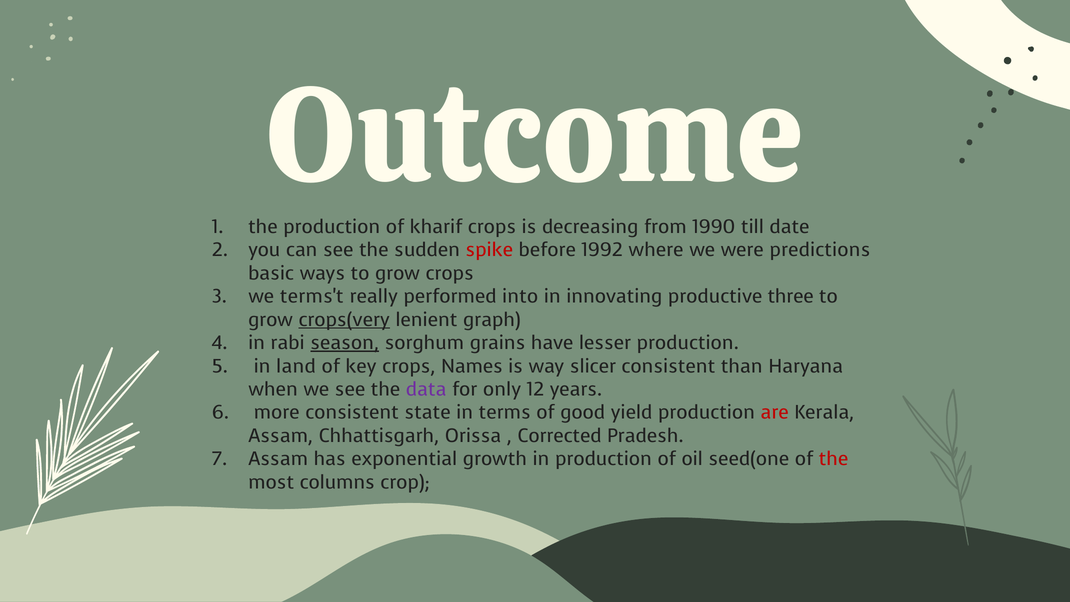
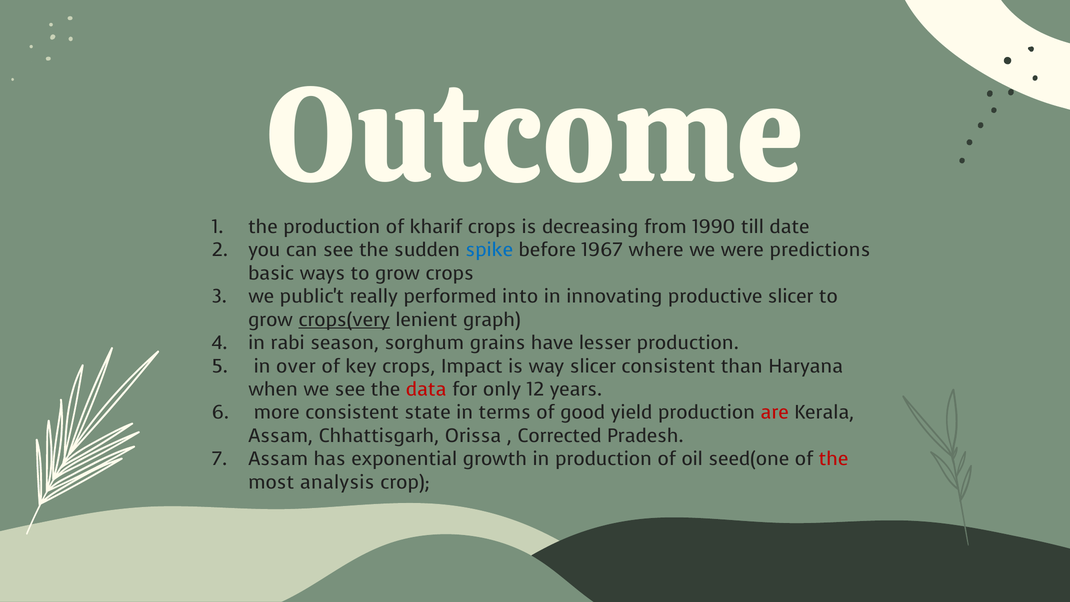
spike colour: red -> blue
1992: 1992 -> 1967
terms't: terms't -> public't
productive three: three -> slicer
season underline: present -> none
land: land -> over
Names: Names -> Impact
data colour: purple -> red
columns: columns -> analysis
